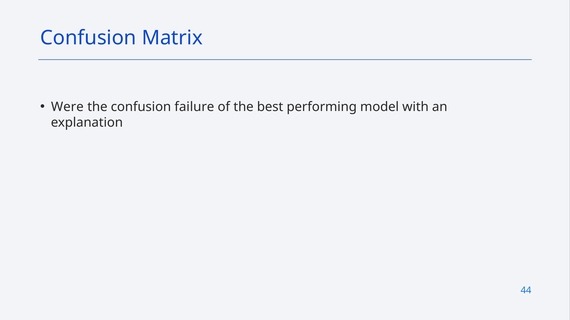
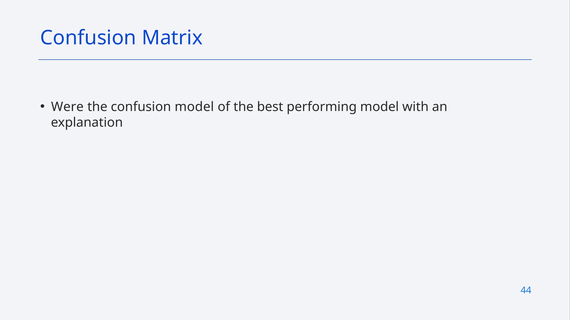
confusion failure: failure -> model
